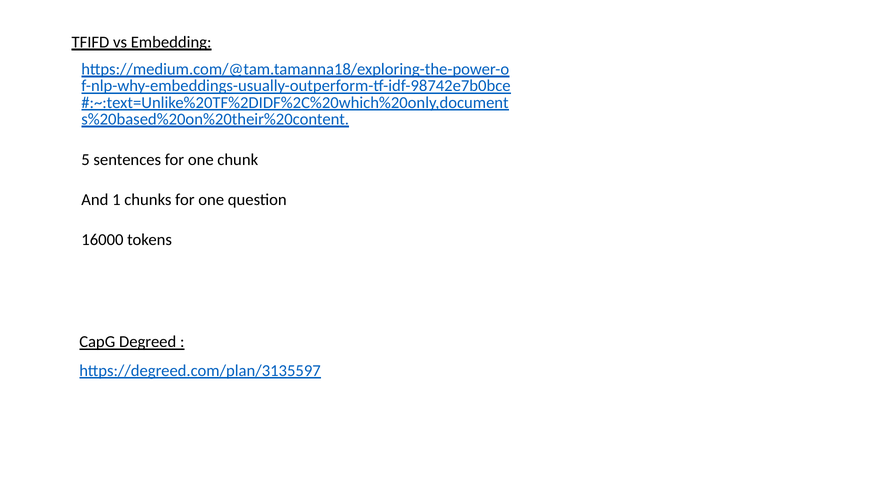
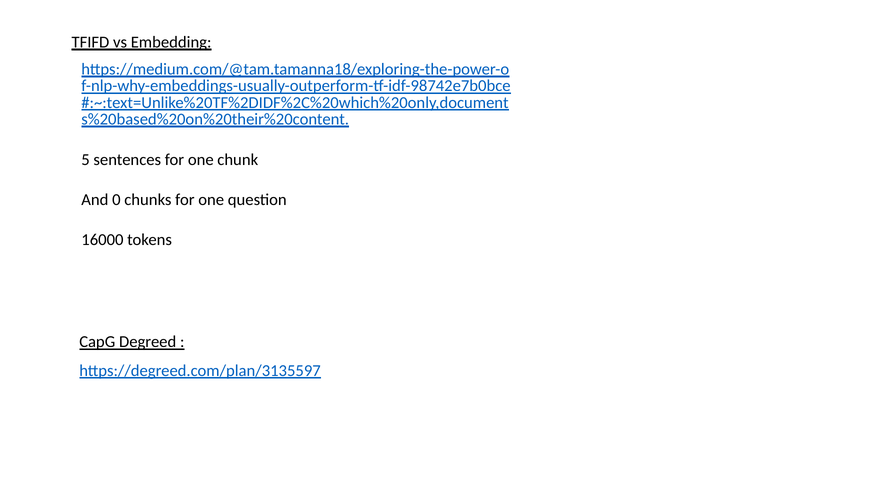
1: 1 -> 0
